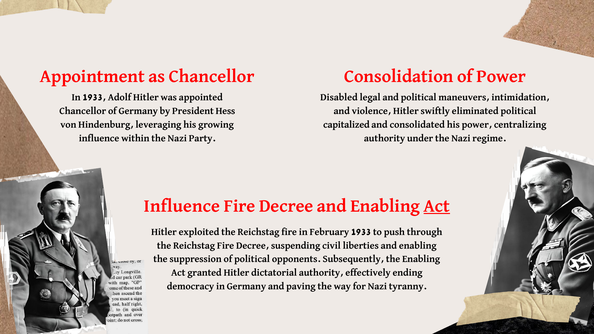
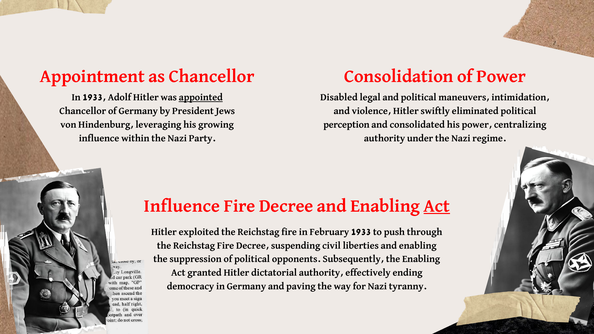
appointed underline: none -> present
Hess: Hess -> Jews
capitalized: capitalized -> perception
